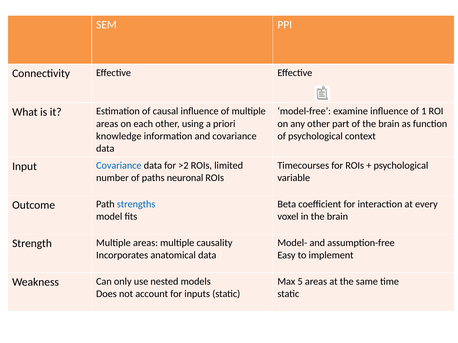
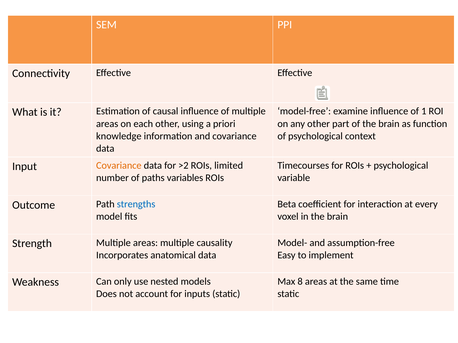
Covariance at (119, 166) colour: blue -> orange
neuronal: neuronal -> variables
5: 5 -> 8
